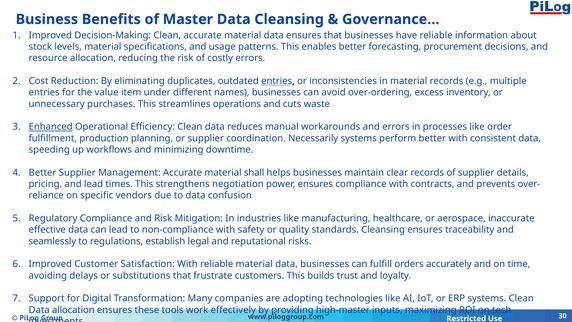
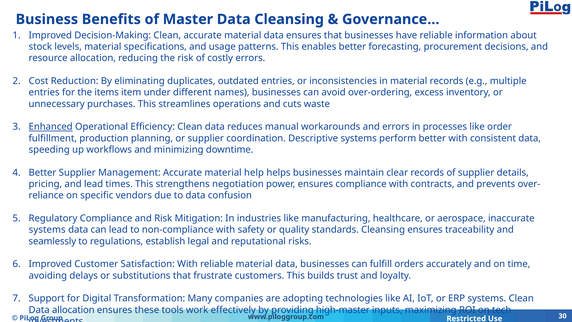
entries at (278, 81) underline: present -> none
value: value -> items
Necessarily: Necessarily -> Descriptive
shall: shall -> help
effective at (47, 230): effective -> systems
